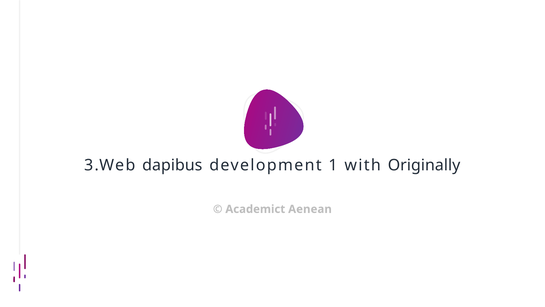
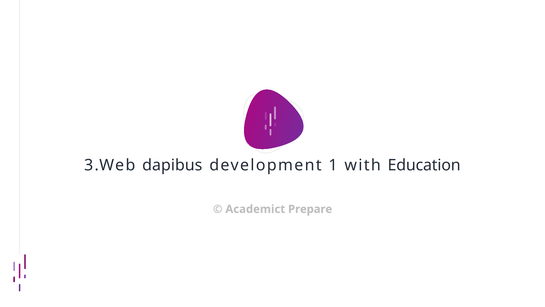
Originally: Originally -> Education
Aenean: Aenean -> Prepare
